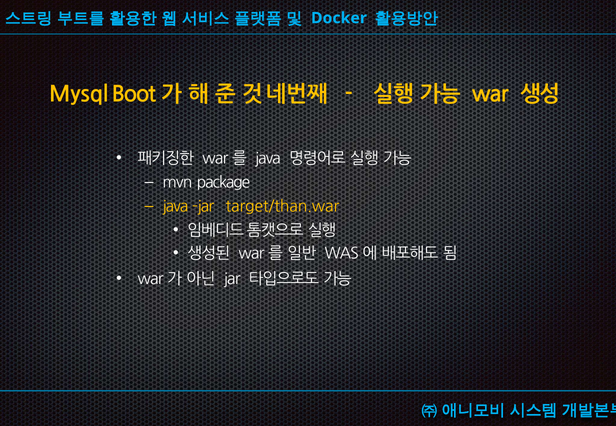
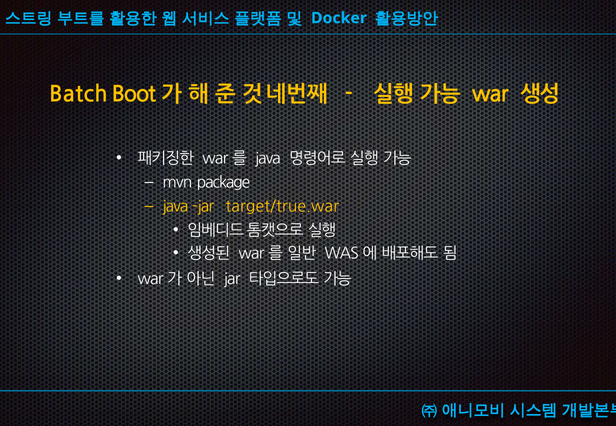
Mysql: Mysql -> Batch
target/than.war: target/than.war -> target/true.war
